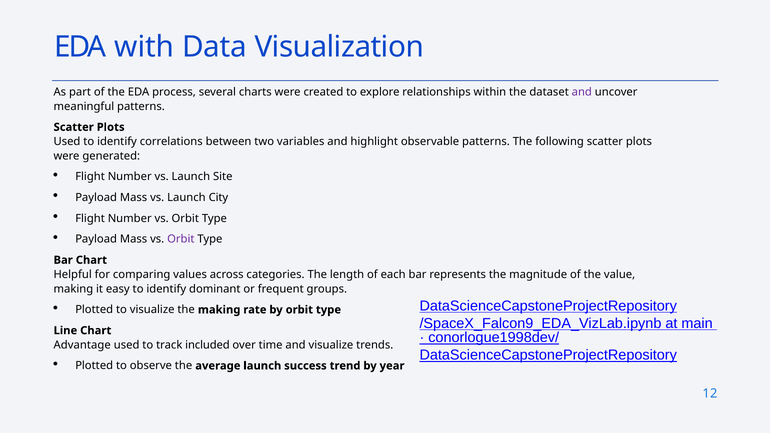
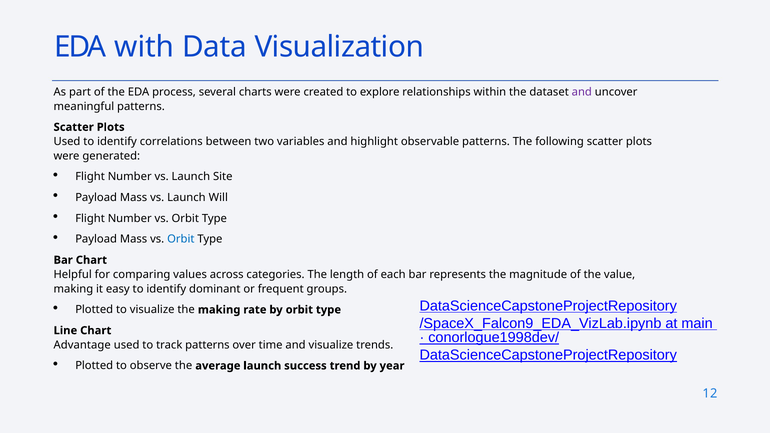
City: City -> Will
Orbit at (181, 239) colour: purple -> blue
track included: included -> patterns
